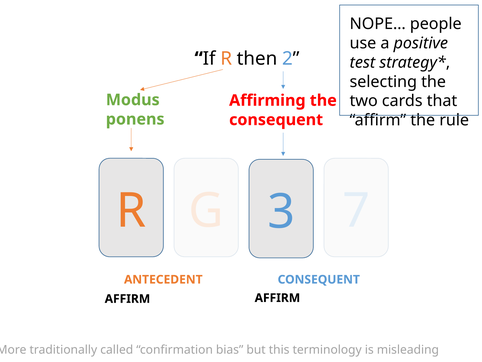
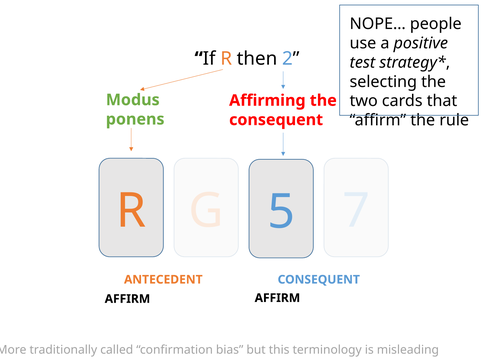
3: 3 -> 5
